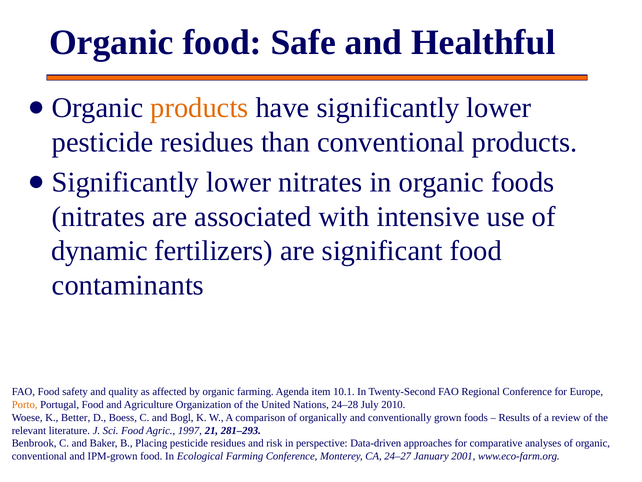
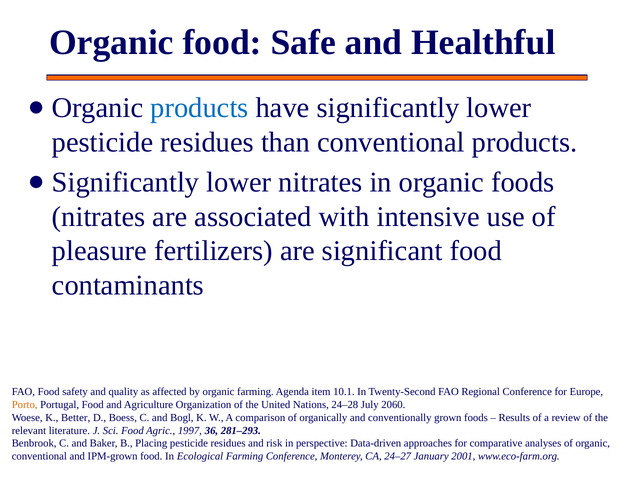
products at (199, 108) colour: orange -> blue
dynamic: dynamic -> pleasure
2010: 2010 -> 2060
21: 21 -> 36
